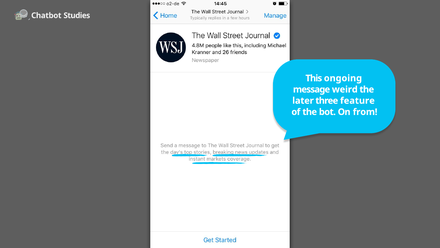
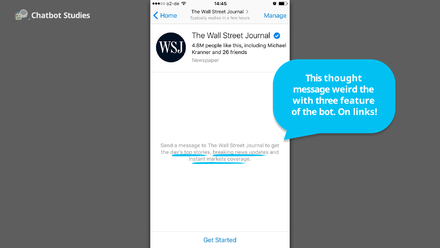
ongoing: ongoing -> thought
later: later -> with
from: from -> links
